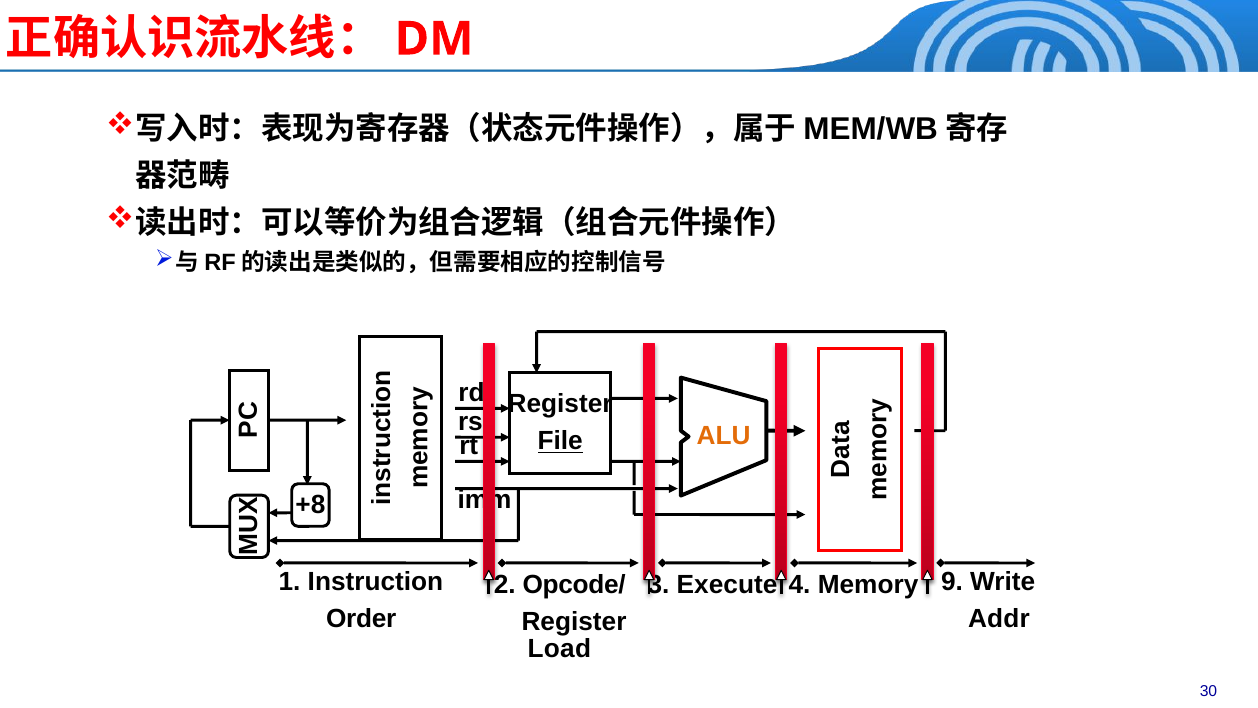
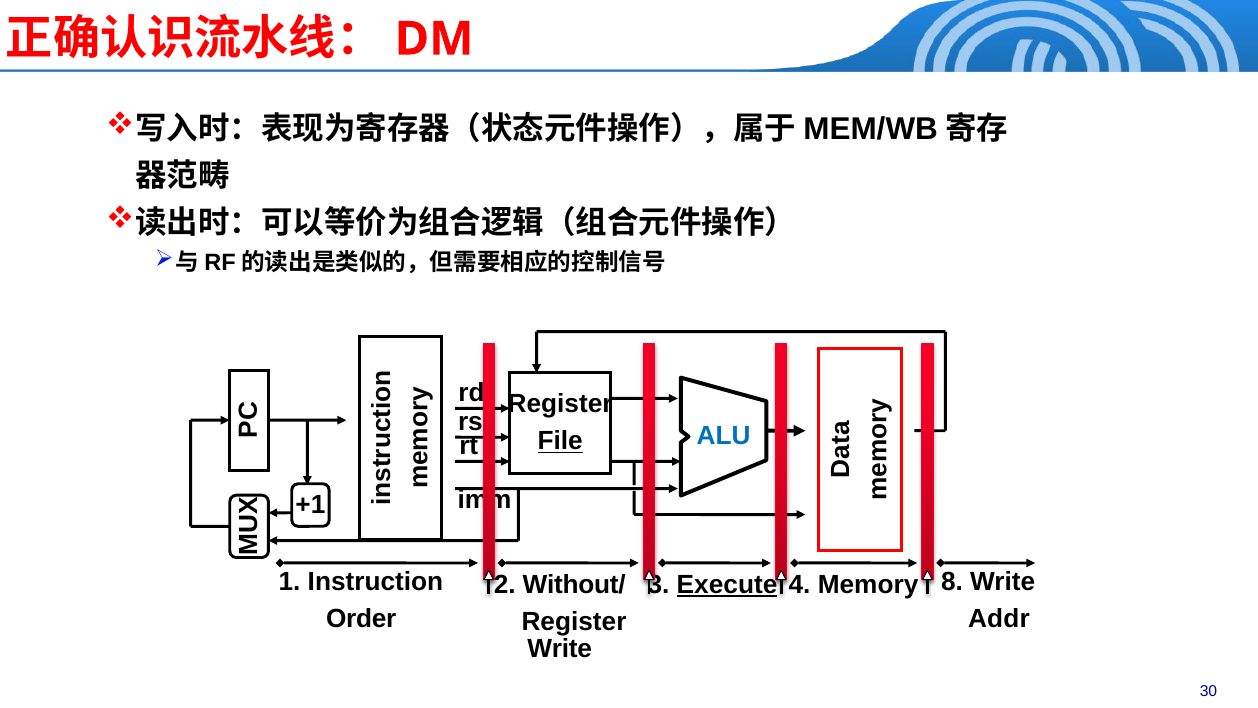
ALU colour: orange -> blue
+8: +8 -> +1
Execute underline: none -> present
9: 9 -> 8
Opcode/: Opcode/ -> Without/
Load at (559, 648): Load -> Write
